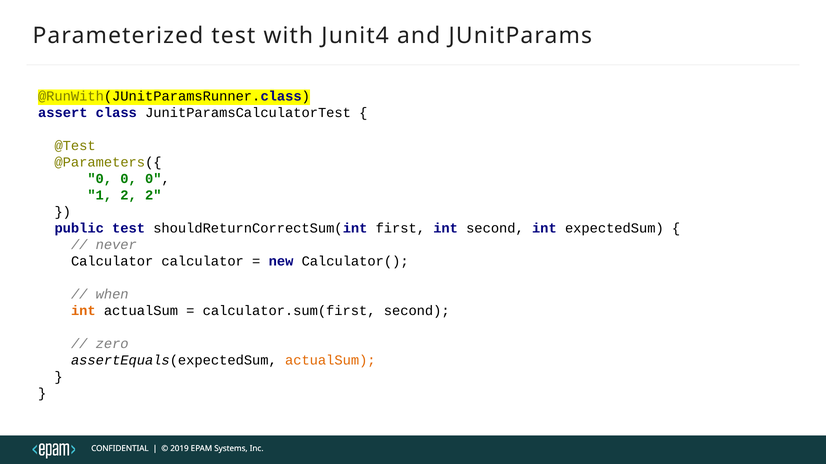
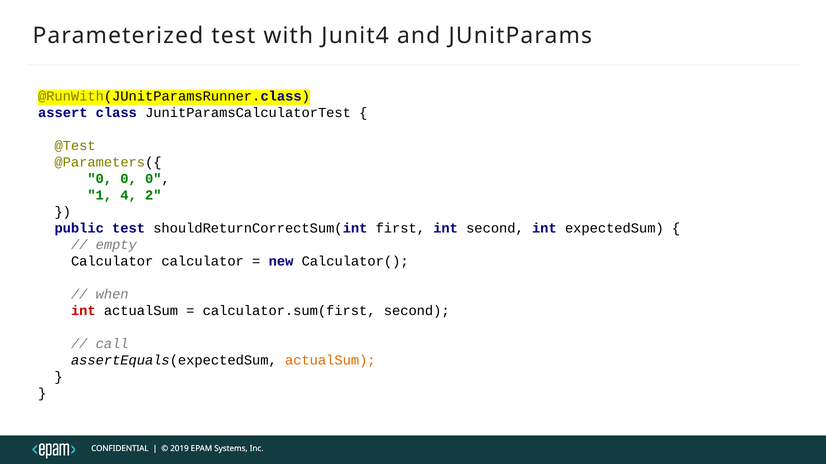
1 2: 2 -> 4
never: never -> empty
int at (83, 311) colour: orange -> red
zero: zero -> call
